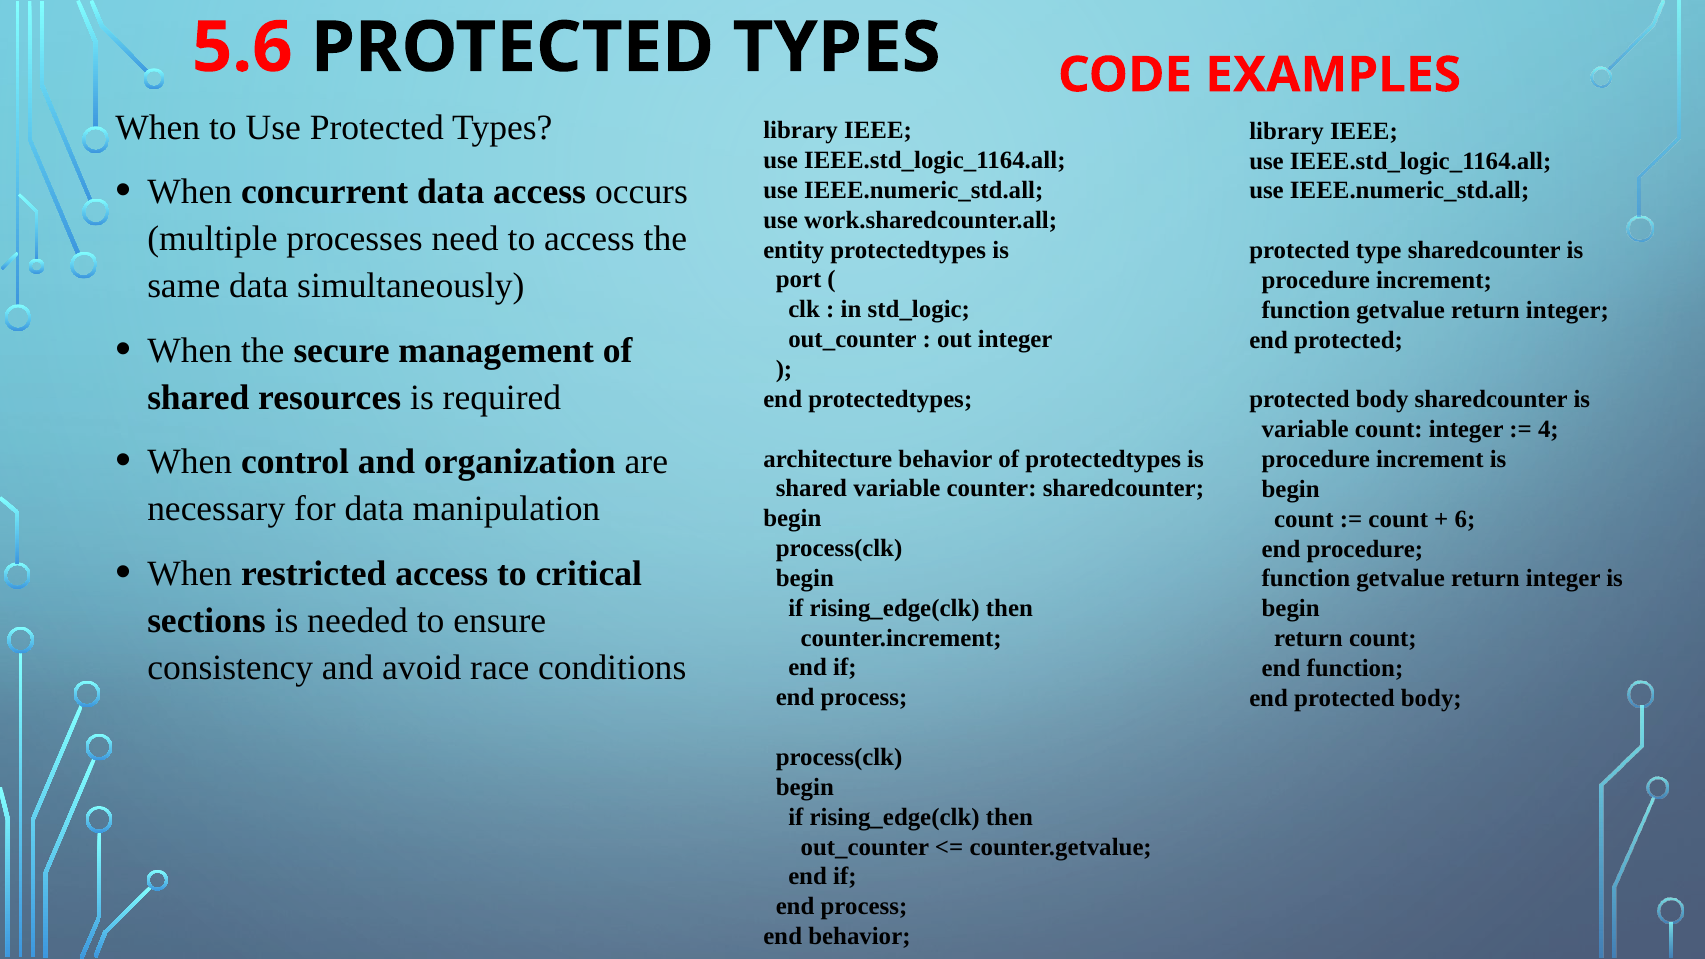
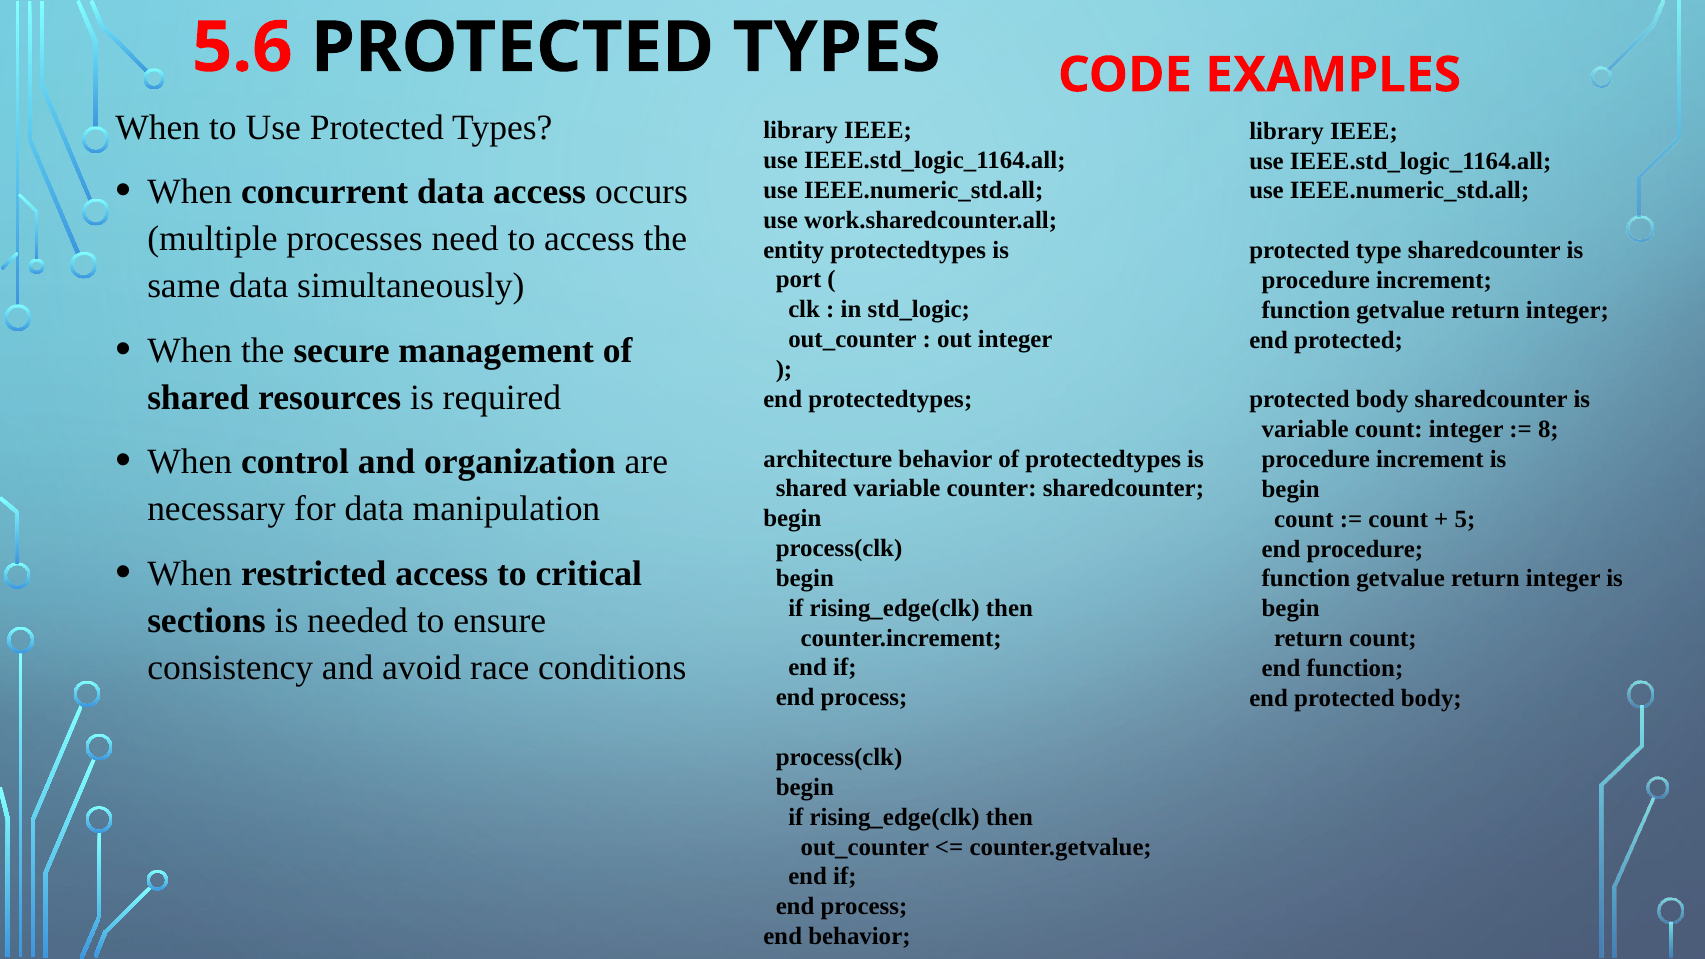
4: 4 -> 8
6: 6 -> 5
